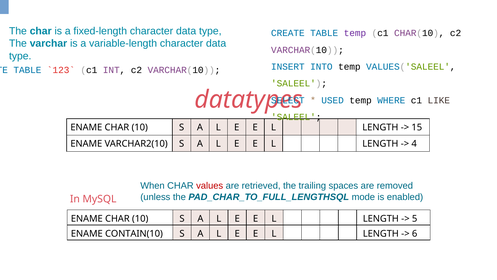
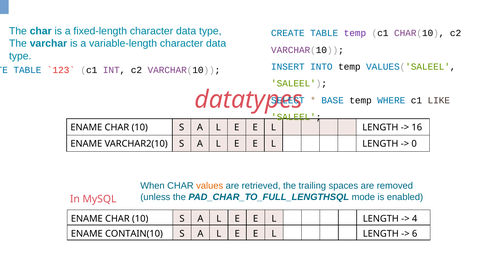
USED: USED -> BASE
15: 15 -> 16
4: 4 -> 0
values colour: red -> orange
5: 5 -> 4
